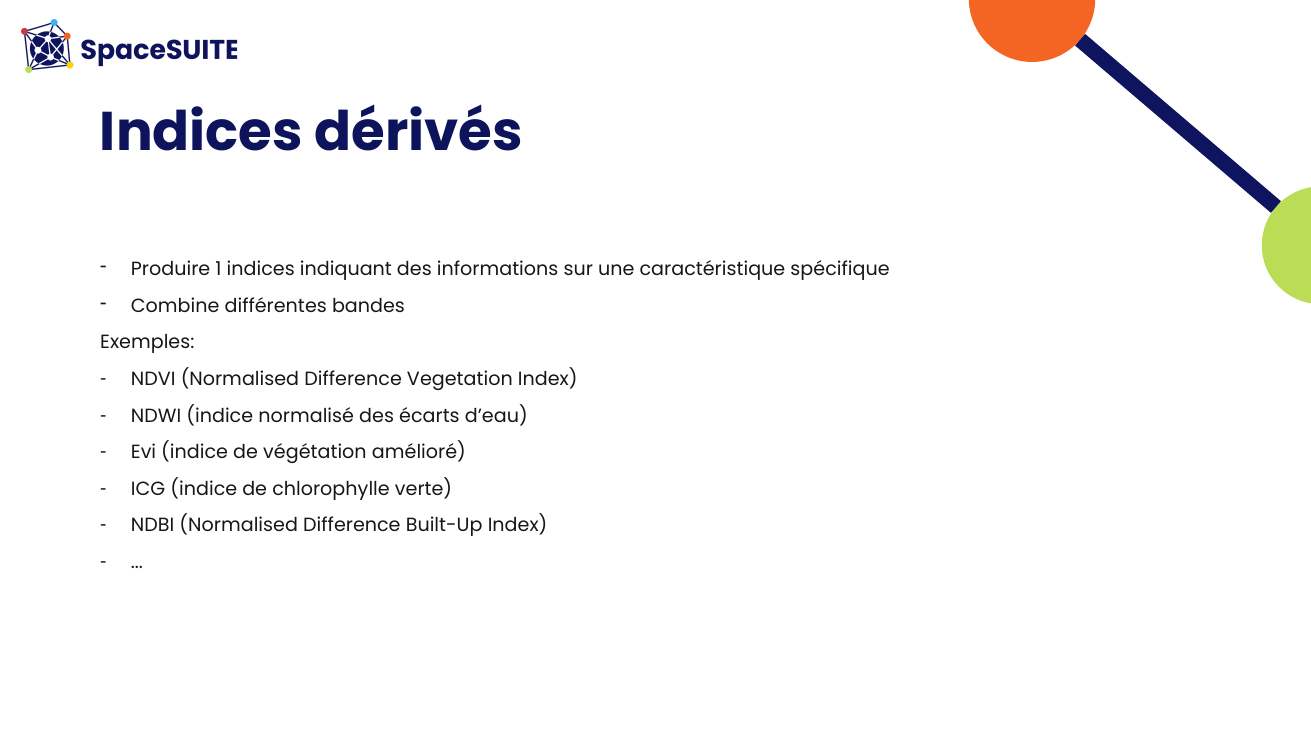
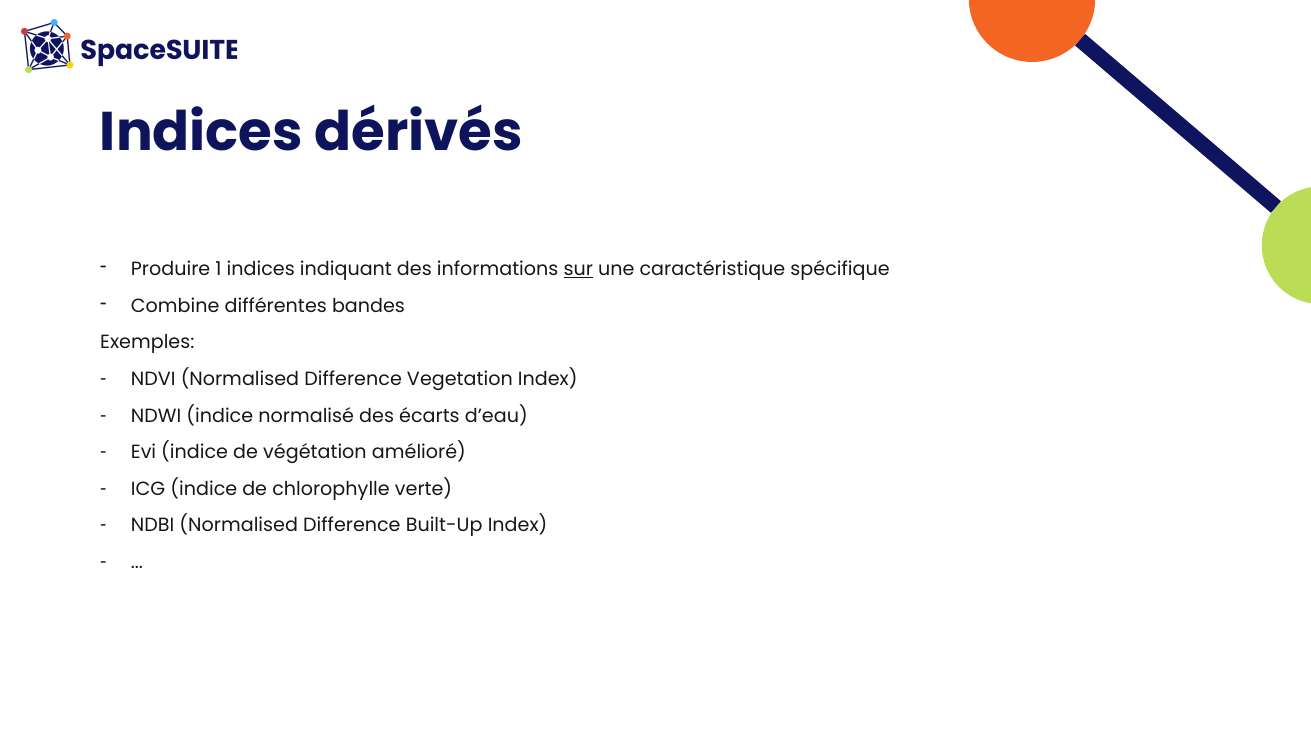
sur underline: none -> present
